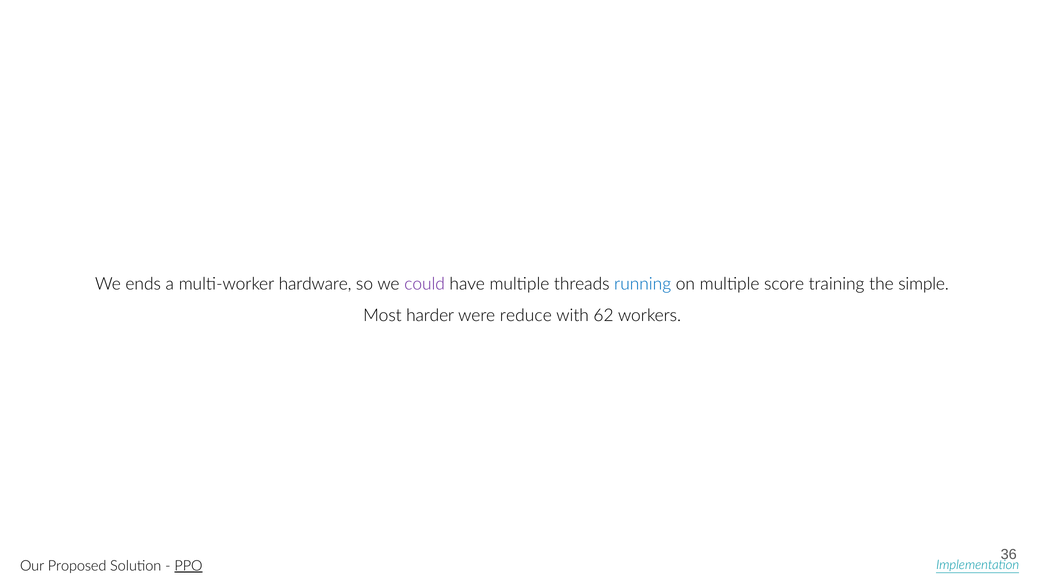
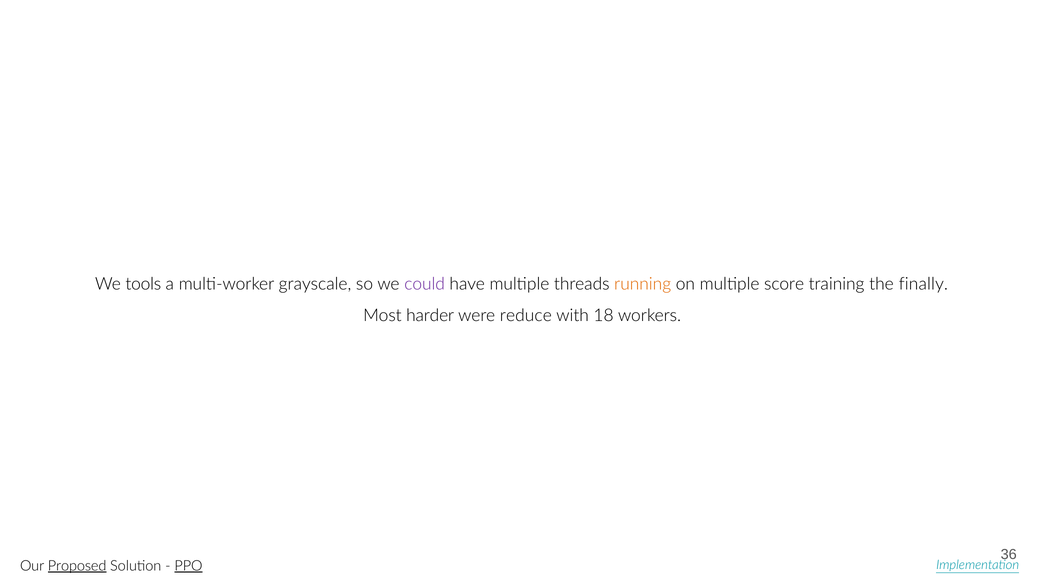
ends: ends -> tools
hardware: hardware -> grayscale
running colour: blue -> orange
simple: simple -> finally
62: 62 -> 18
Proposed underline: none -> present
